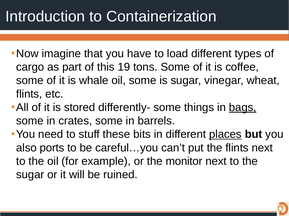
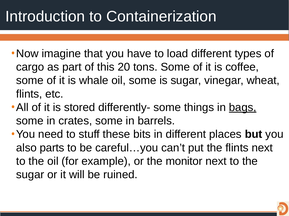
19: 19 -> 20
places underline: present -> none
ports: ports -> parts
